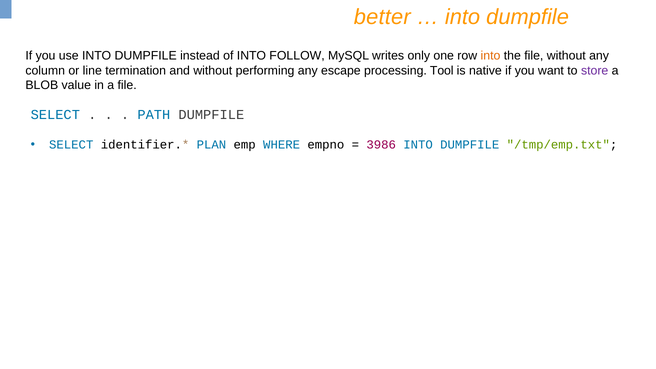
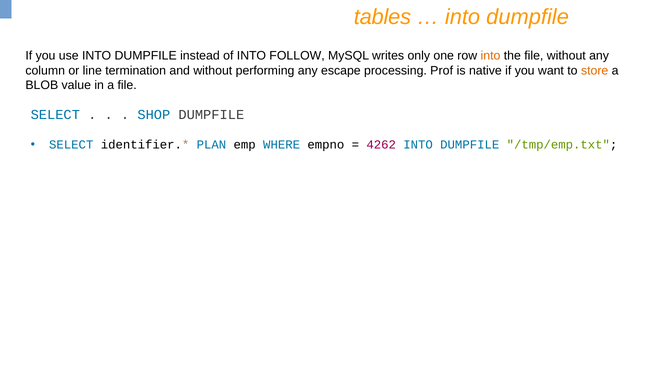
better: better -> tables
Tool: Tool -> Prof
store colour: purple -> orange
PATH: PATH -> SHOP
3986: 3986 -> 4262
